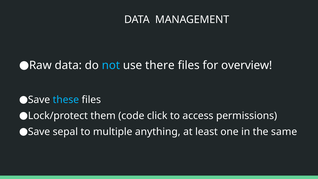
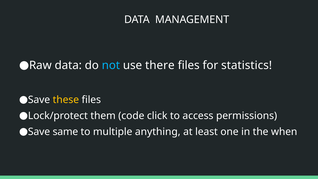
overview: overview -> statistics
these colour: light blue -> yellow
sepal: sepal -> same
same: same -> when
